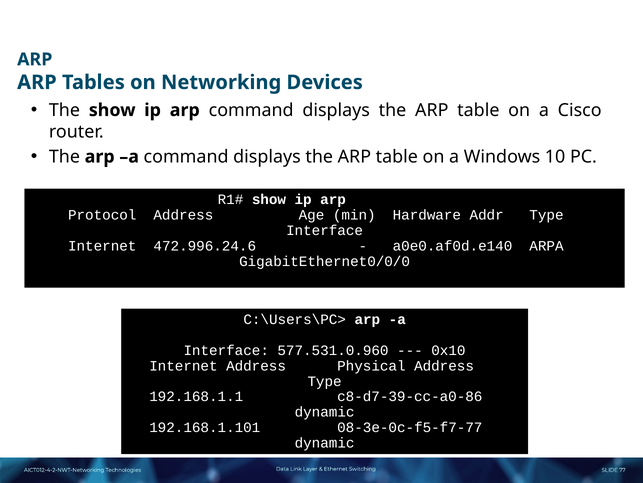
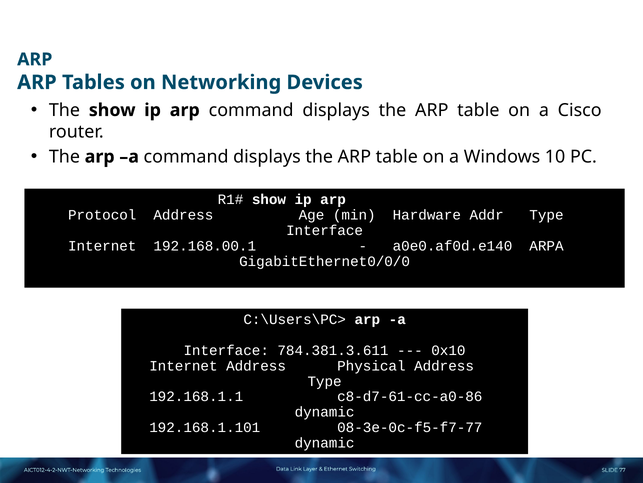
472.996.24.6: 472.996.24.6 -> 192.168.00.1
577.531.0.960: 577.531.0.960 -> 784.381.3.611
c8-d7-39-cc-a0-86: c8-d7-39-cc-a0-86 -> c8-d7-61-cc-a0-86
